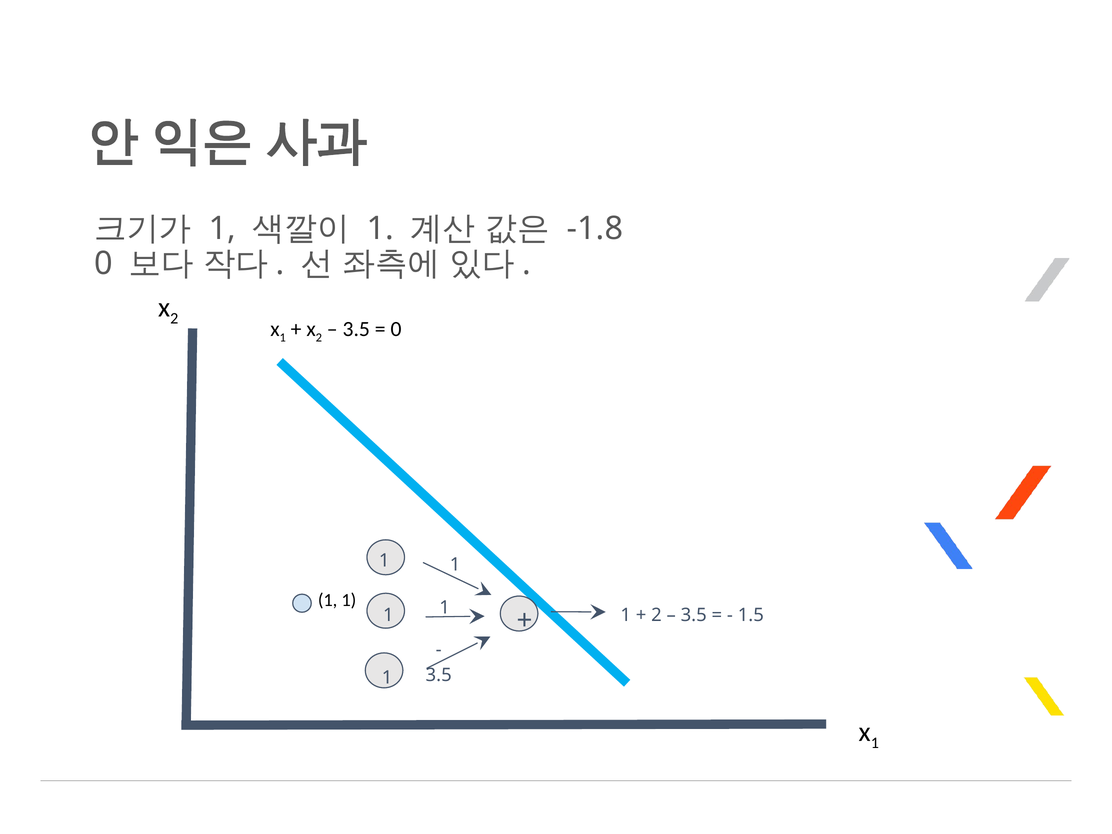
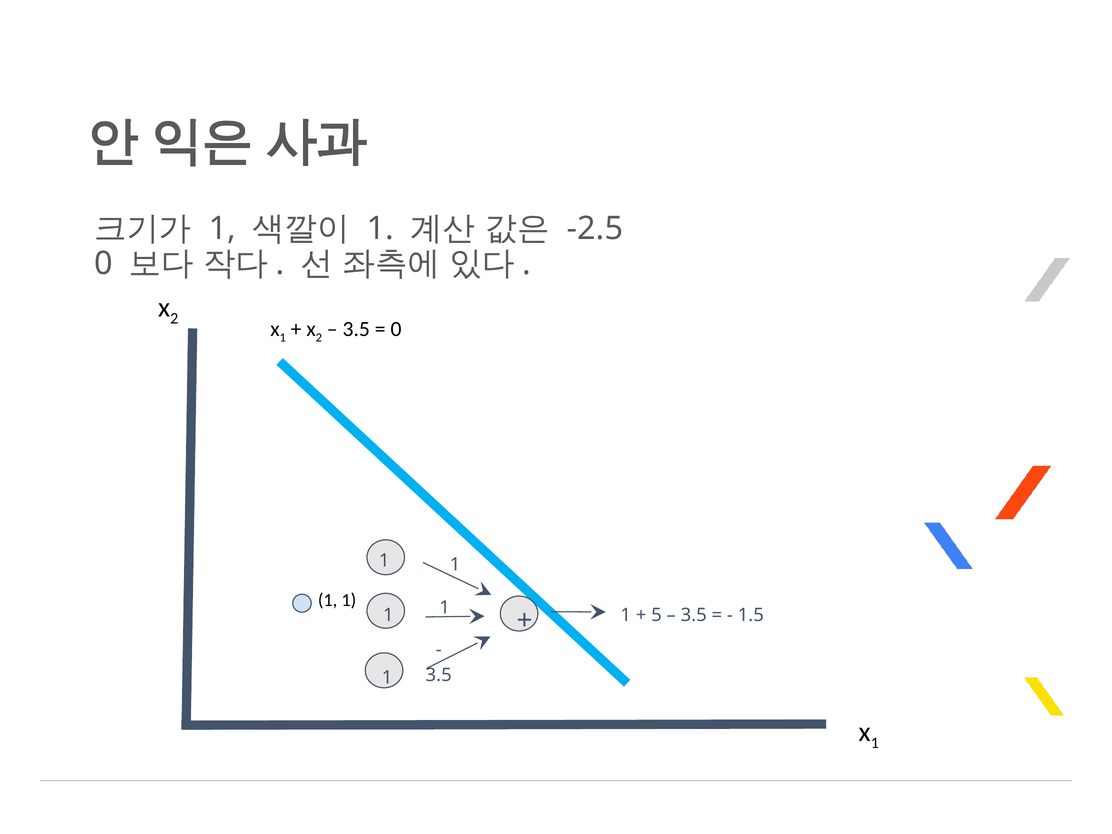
-1.8: -1.8 -> -2.5
2 at (657, 615): 2 -> 5
